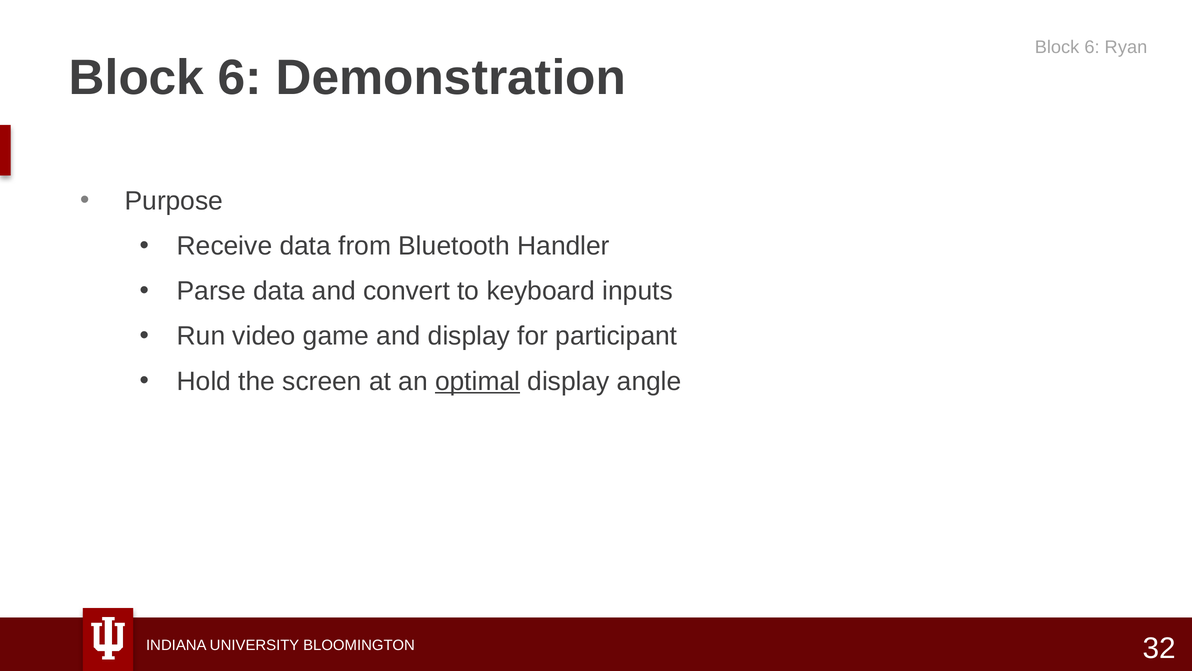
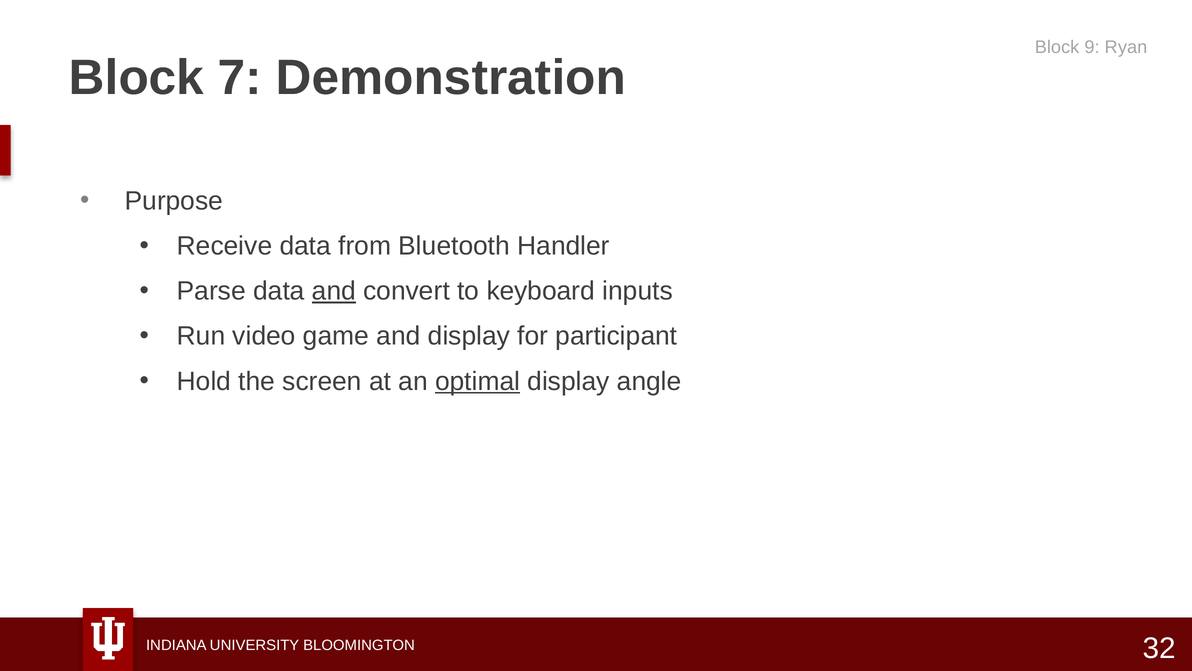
6 at (1092, 47): 6 -> 9
6 at (240, 78): 6 -> 7
and at (334, 291) underline: none -> present
